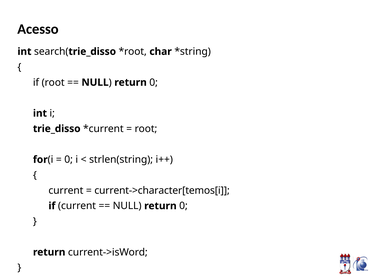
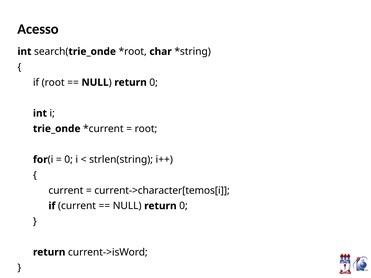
trie_disso at (92, 52): trie_disso -> trie_onde
trie_disso at (57, 129): trie_disso -> trie_onde
